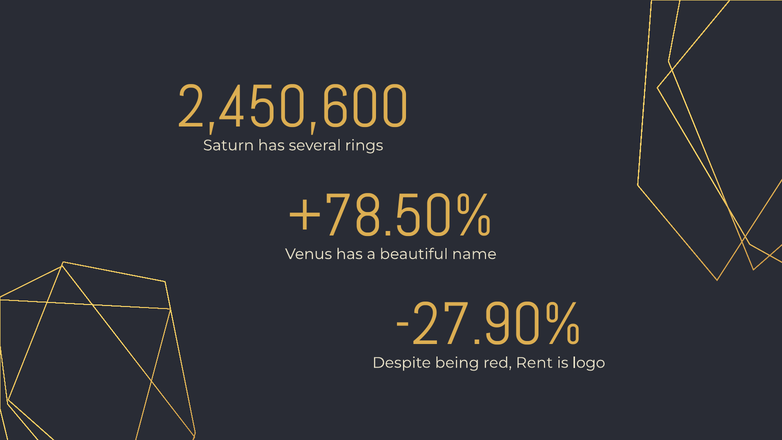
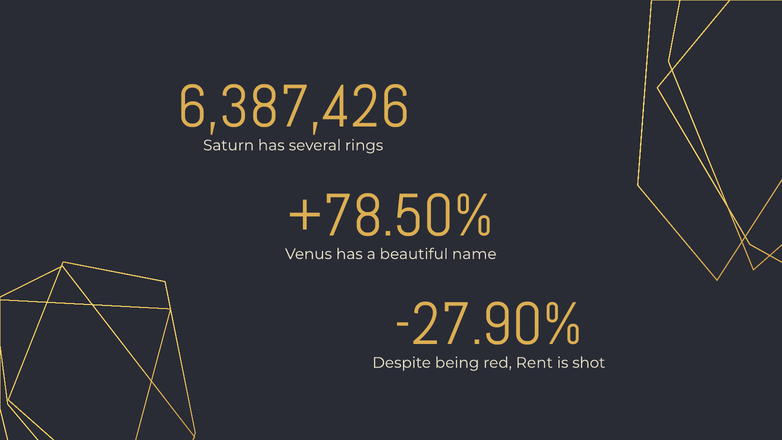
2,450,600: 2,450,600 -> 6,387,426
logo: logo -> shot
